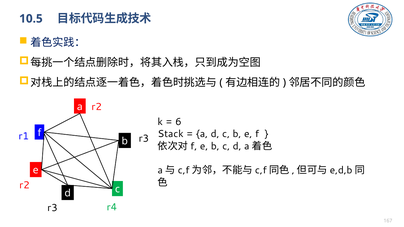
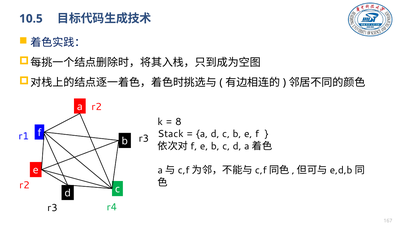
6: 6 -> 8
